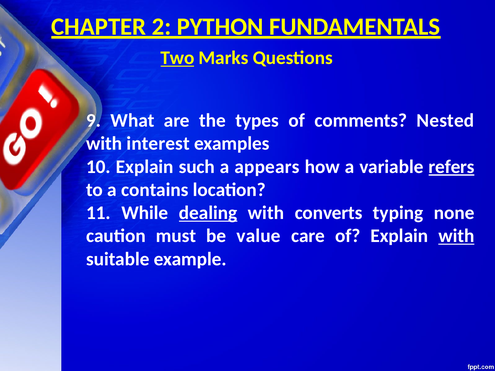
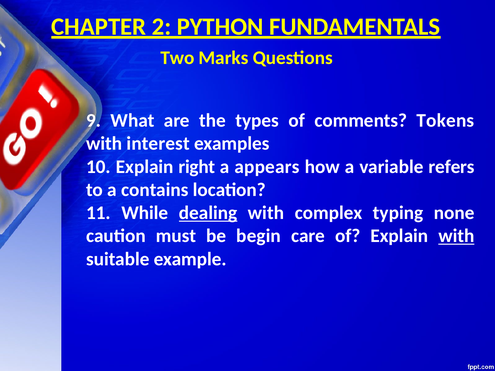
Two underline: present -> none
Nested: Nested -> Tokens
such: such -> right
refers underline: present -> none
converts: converts -> complex
value: value -> begin
